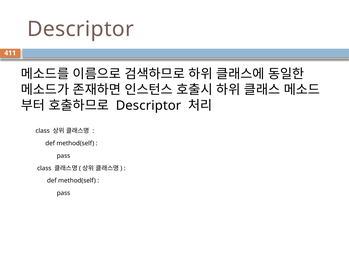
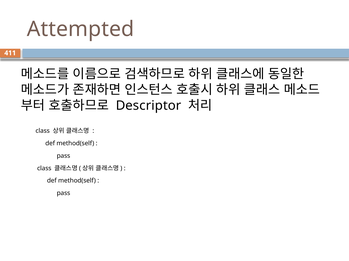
Descriptor at (80, 29): Descriptor -> Attempted
